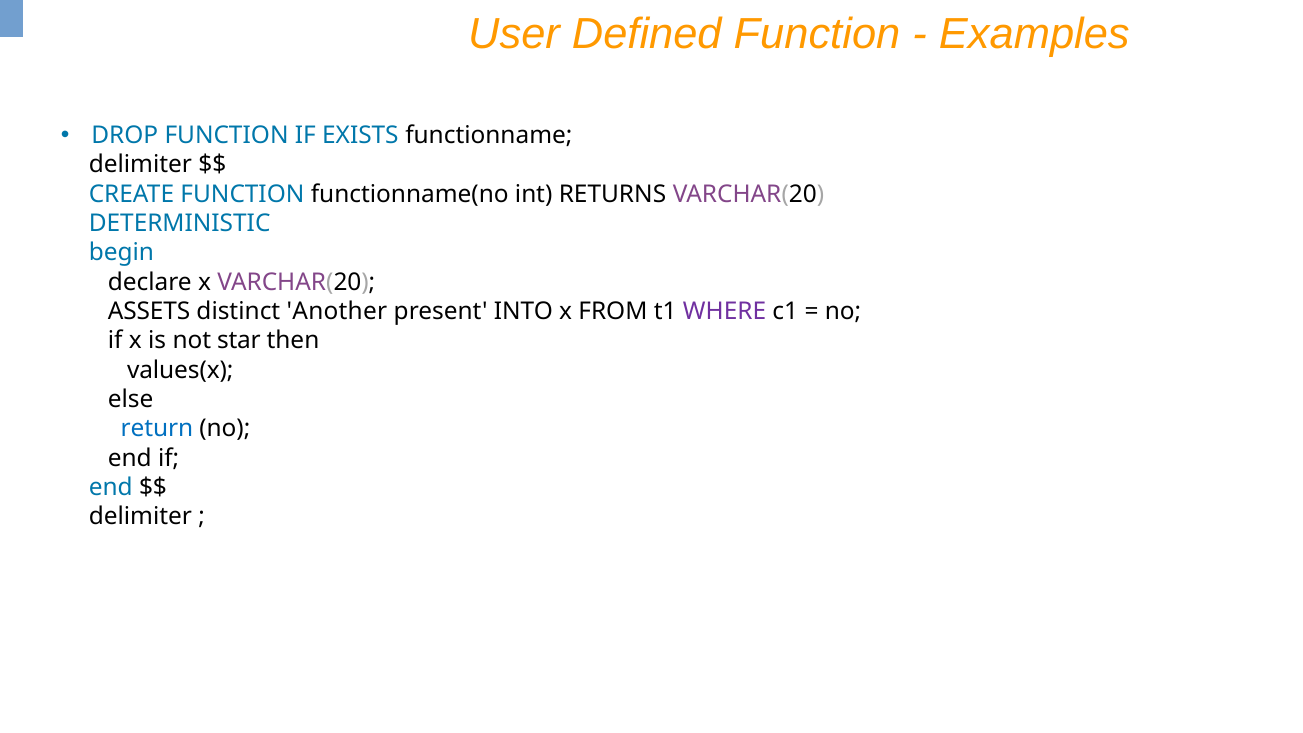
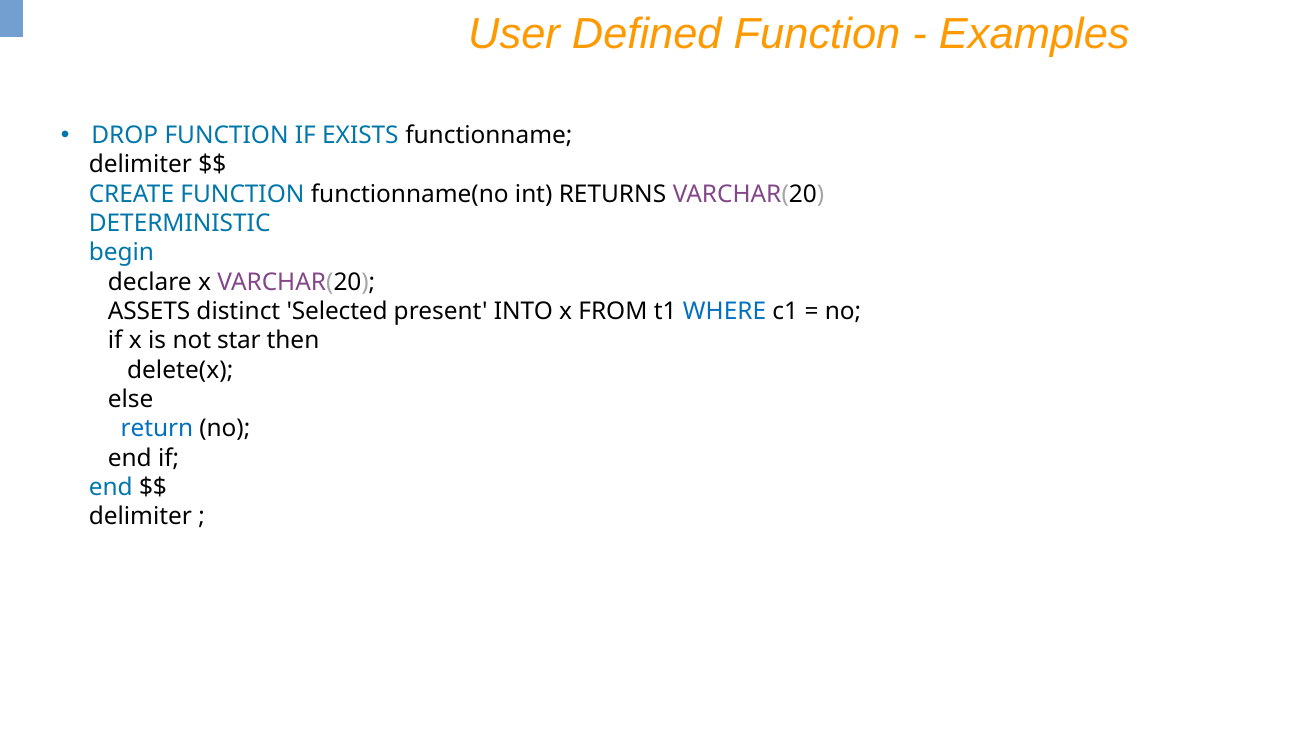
Another: Another -> Selected
WHERE colour: purple -> blue
values(x: values(x -> delete(x
